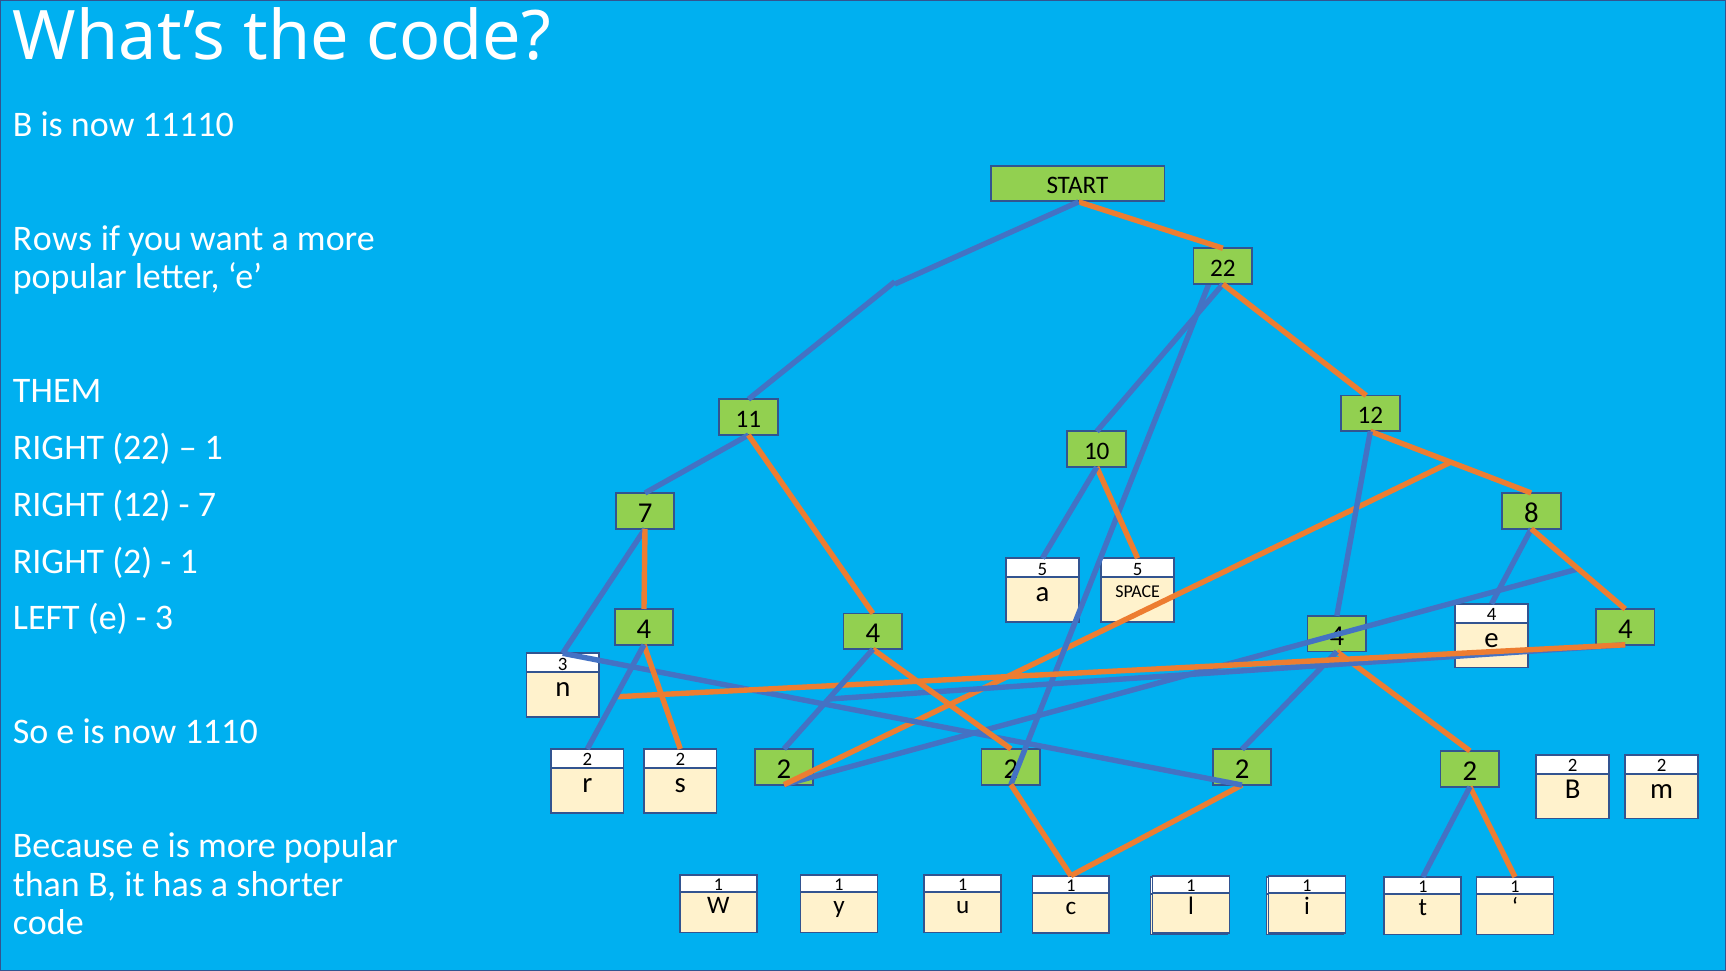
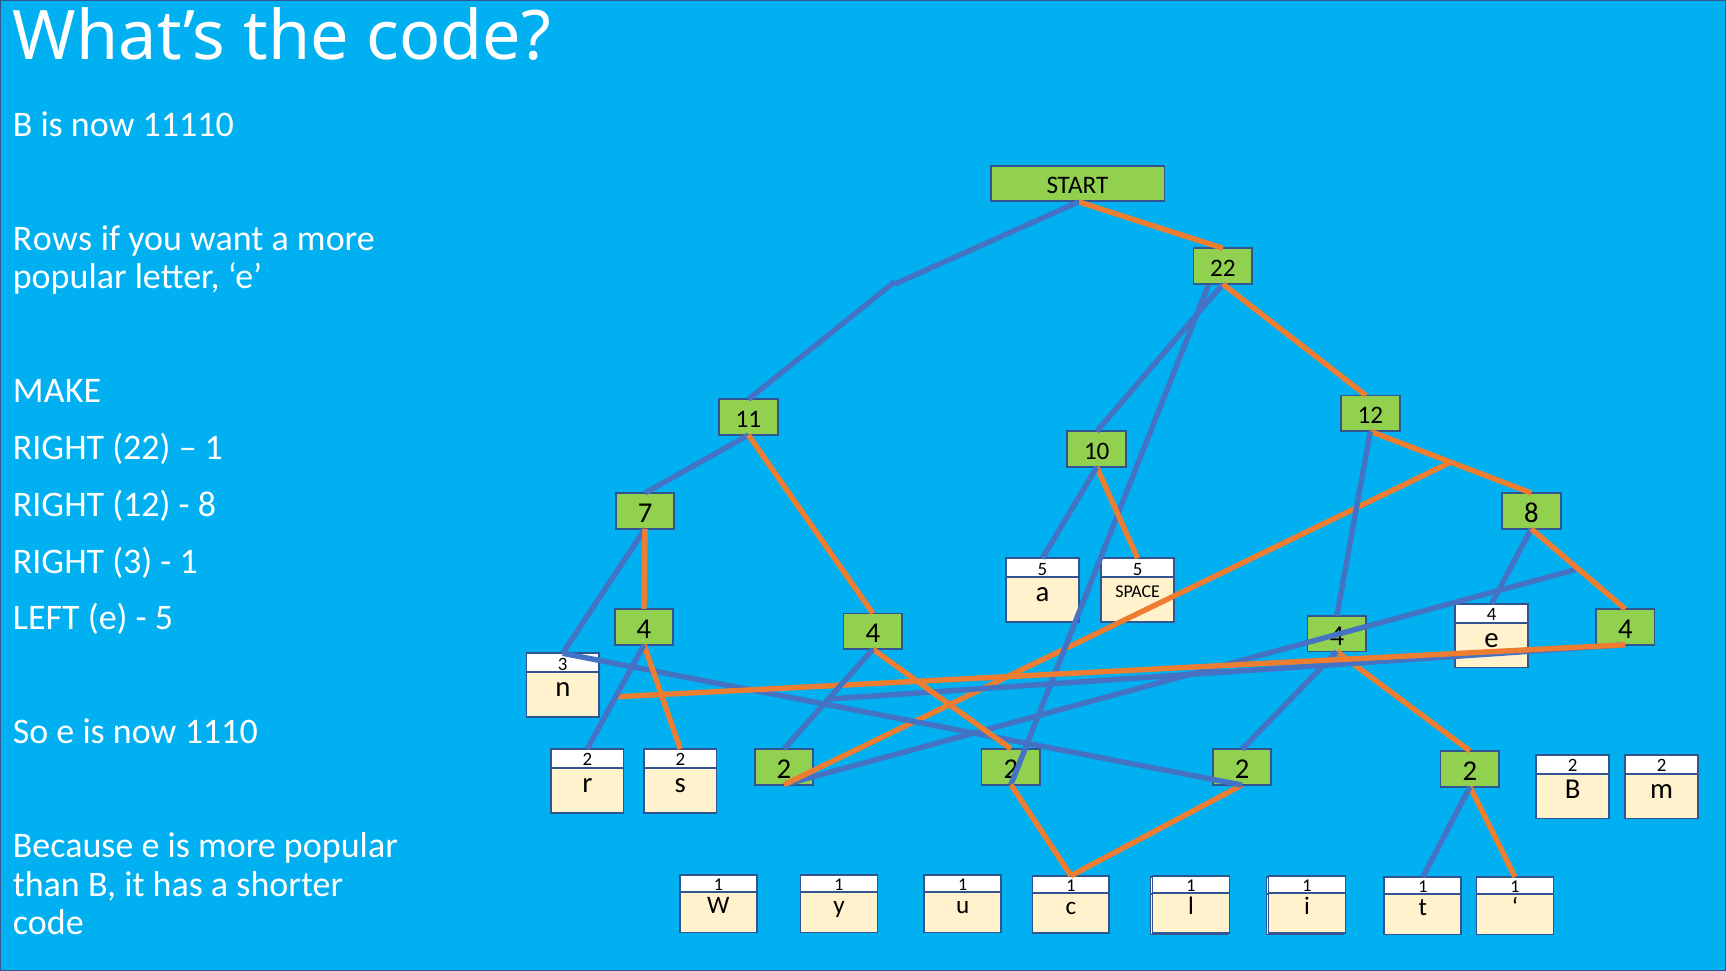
THEM: THEM -> MAKE
7 at (207, 504): 7 -> 8
RIGHT 2: 2 -> 3
3 at (164, 618): 3 -> 5
